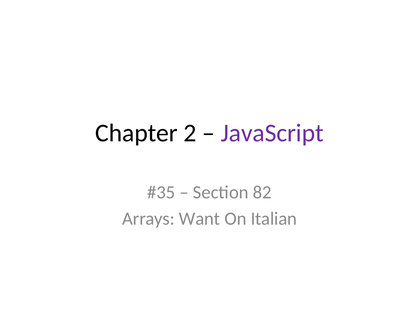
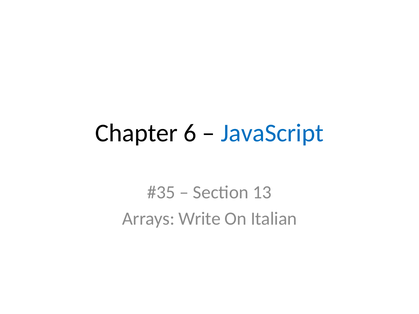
2: 2 -> 6
JavaScript colour: purple -> blue
82: 82 -> 13
Want: Want -> Write
